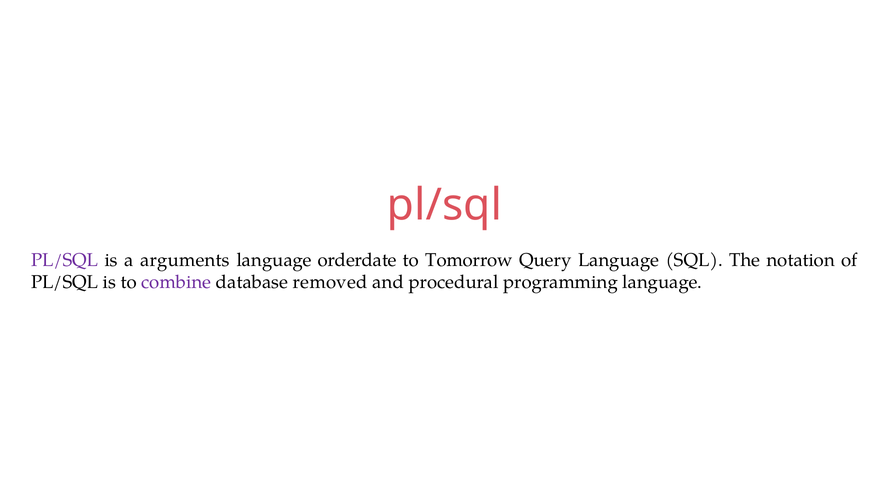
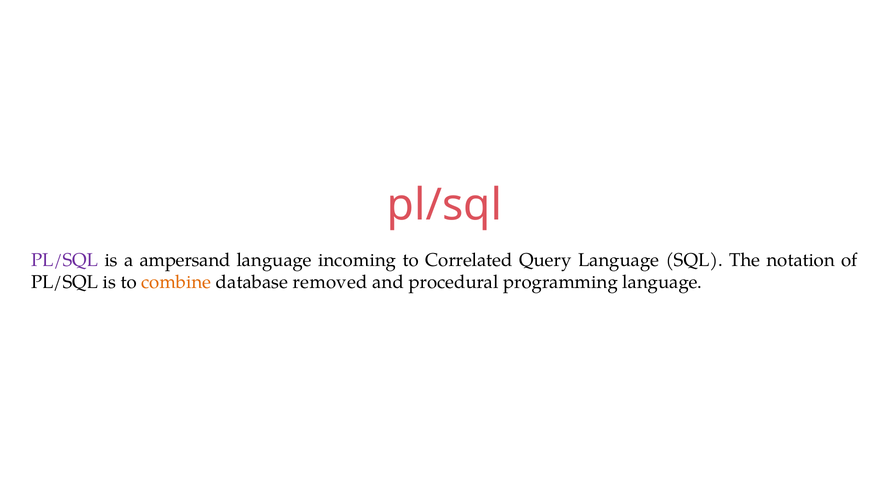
arguments: arguments -> ampersand
orderdate: orderdate -> incoming
Tomorrow: Tomorrow -> Correlated
combine colour: purple -> orange
